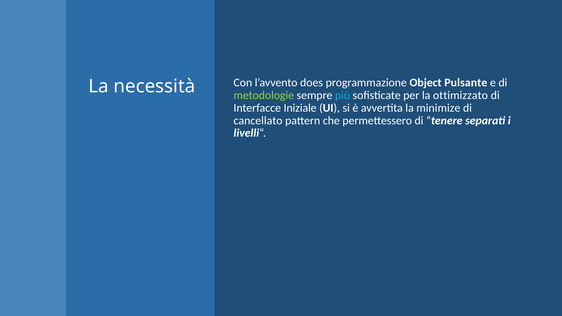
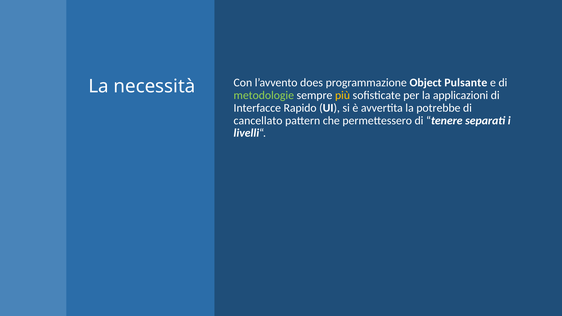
più colour: light blue -> yellow
ottimizzato: ottimizzato -> applicazioni
Iniziale: Iniziale -> Rapido
minimize: minimize -> potrebbe
